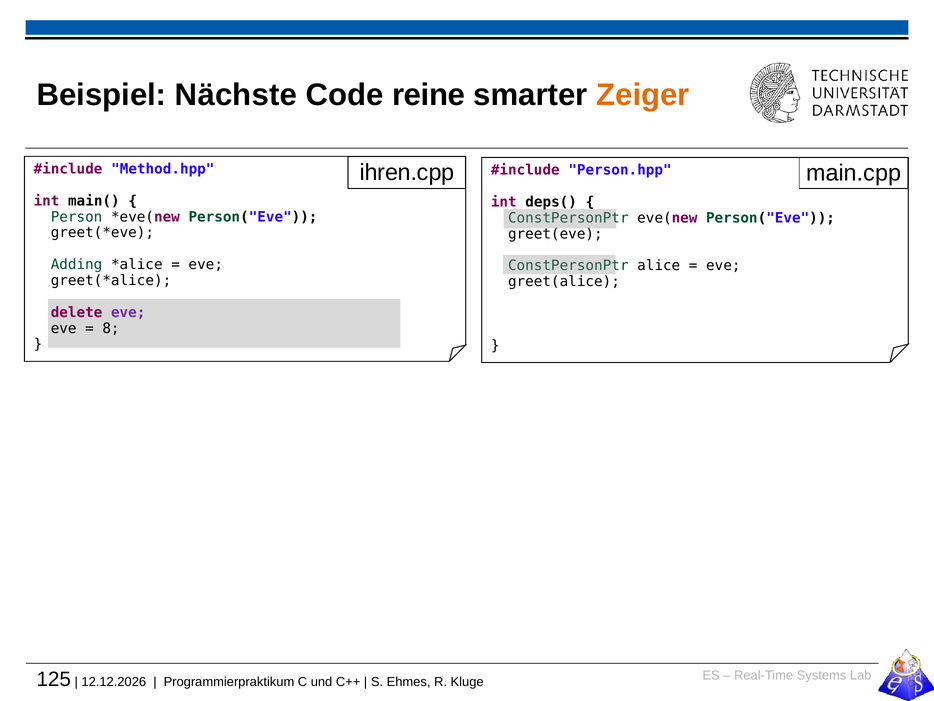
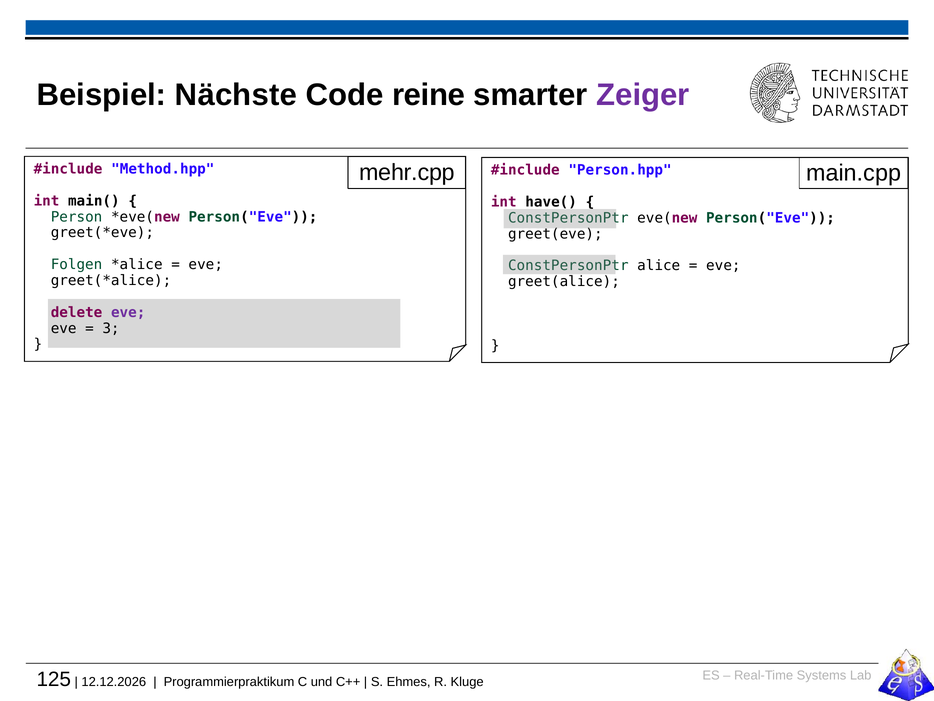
Zeiger colour: orange -> purple
ihren.cpp: ihren.cpp -> mehr.cpp
deps(: deps( -> have(
Adding: Adding -> Folgen
8: 8 -> 3
